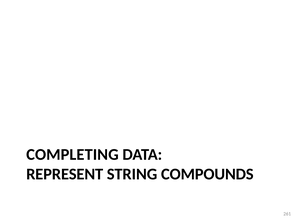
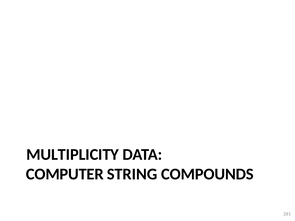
COMPLETING: COMPLETING -> MULTIPLICITY
REPRESENT: REPRESENT -> COMPUTER
